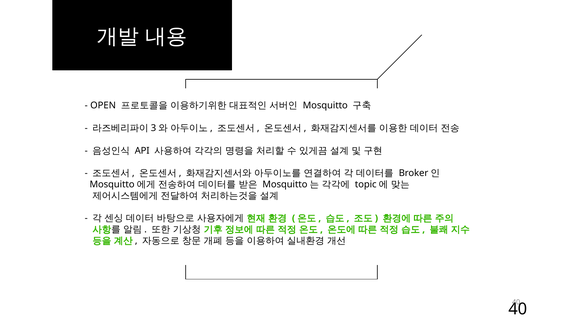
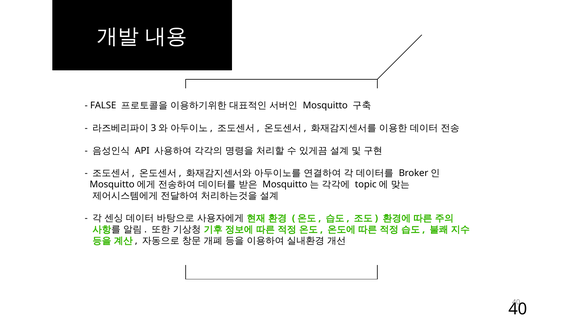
OPEN: OPEN -> FALSE
